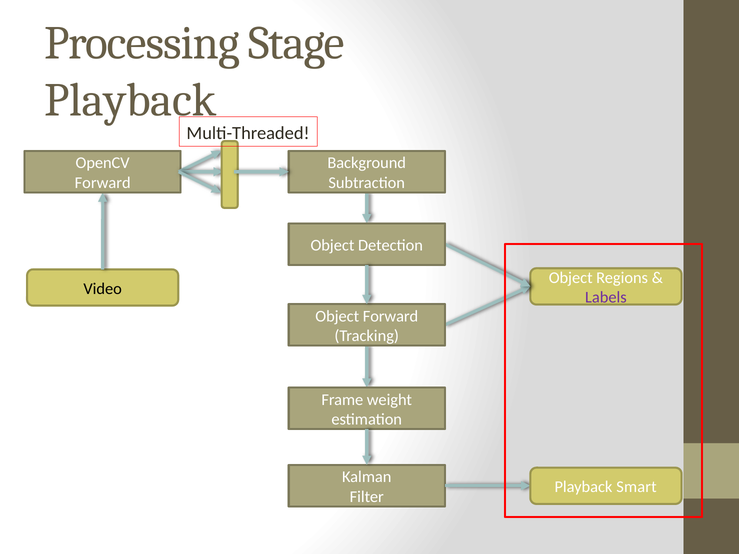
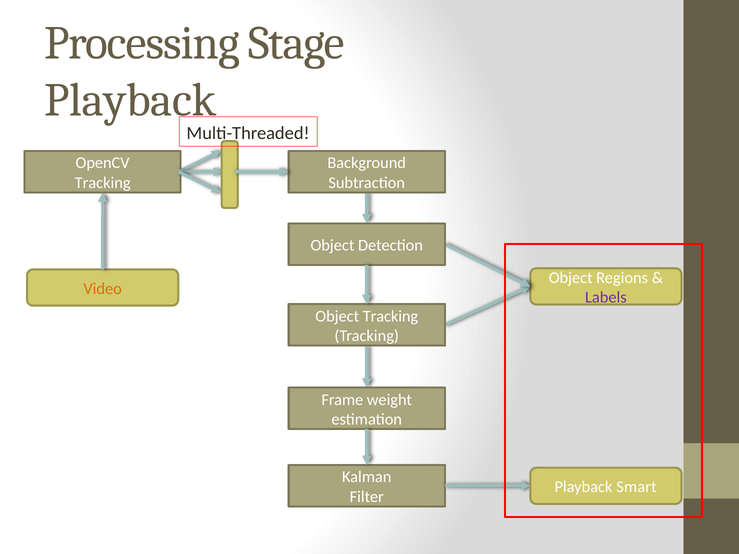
Forward at (103, 183): Forward -> Tracking
Video colour: black -> orange
Object Forward: Forward -> Tracking
